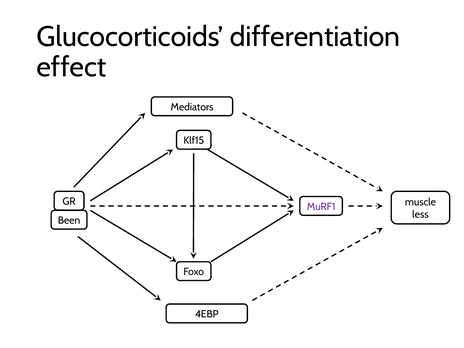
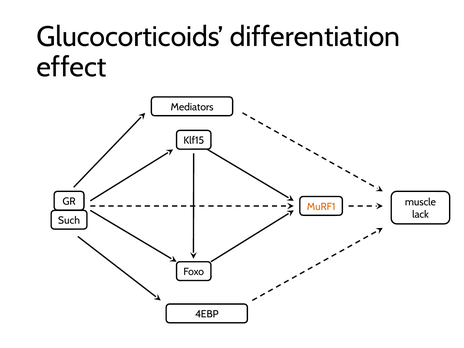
MuRF1 colour: purple -> orange
less: less -> lack
Been: Been -> Such
